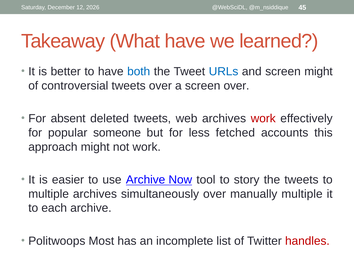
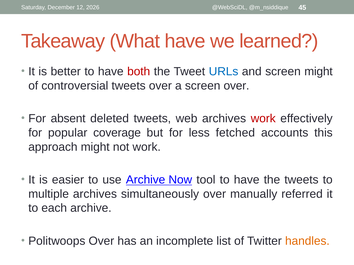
both colour: blue -> red
someone: someone -> coverage
tool to story: story -> have
manually multiple: multiple -> referred
Politwoops Most: Most -> Over
handles colour: red -> orange
